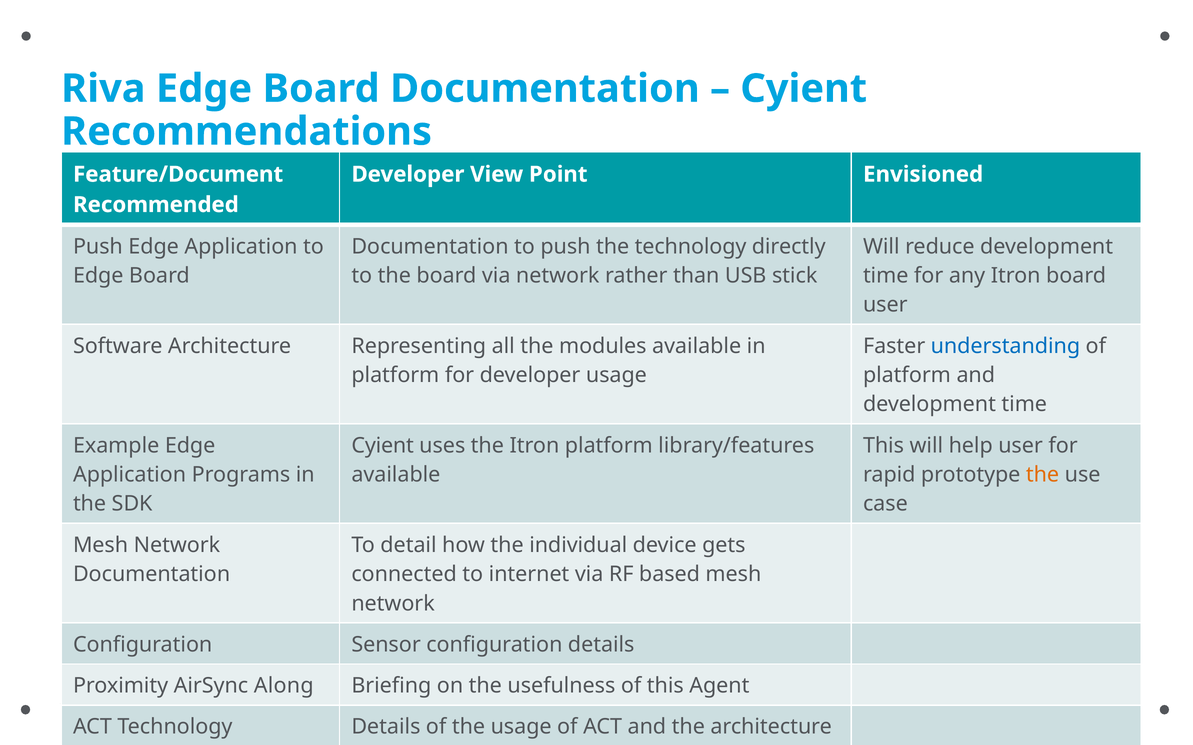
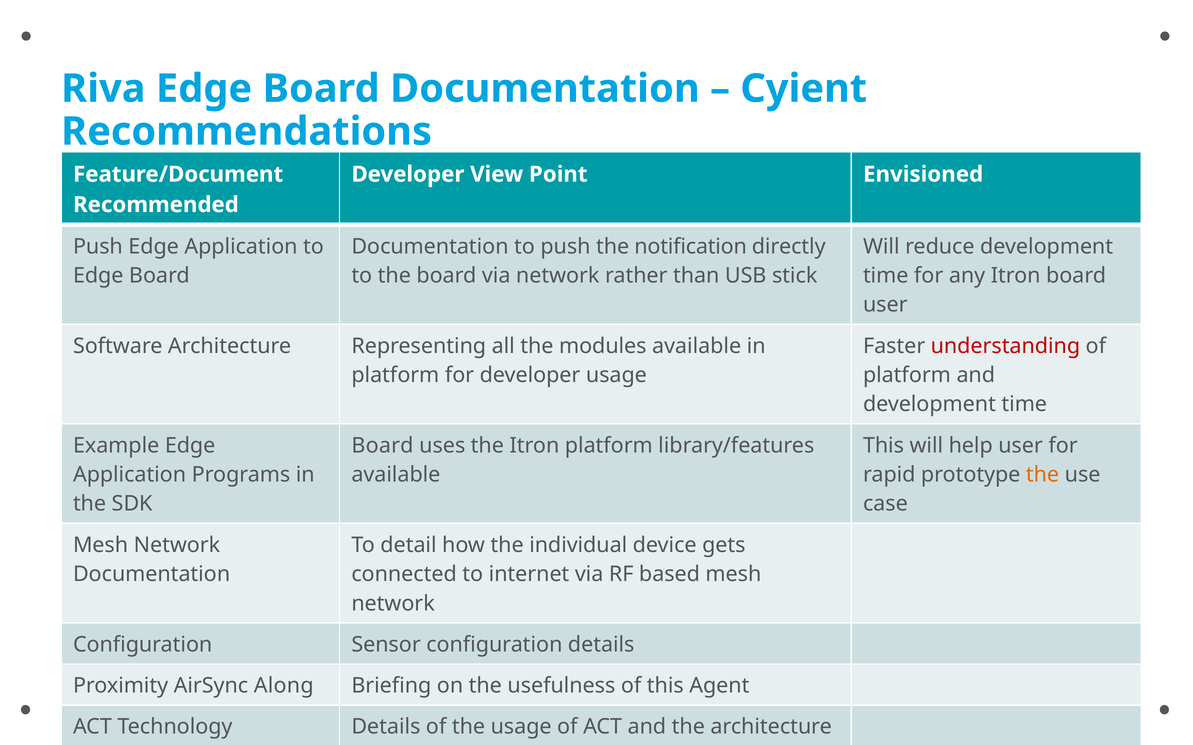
the technology: technology -> notification
understanding colour: blue -> red
Cyient at (383, 446): Cyient -> Board
